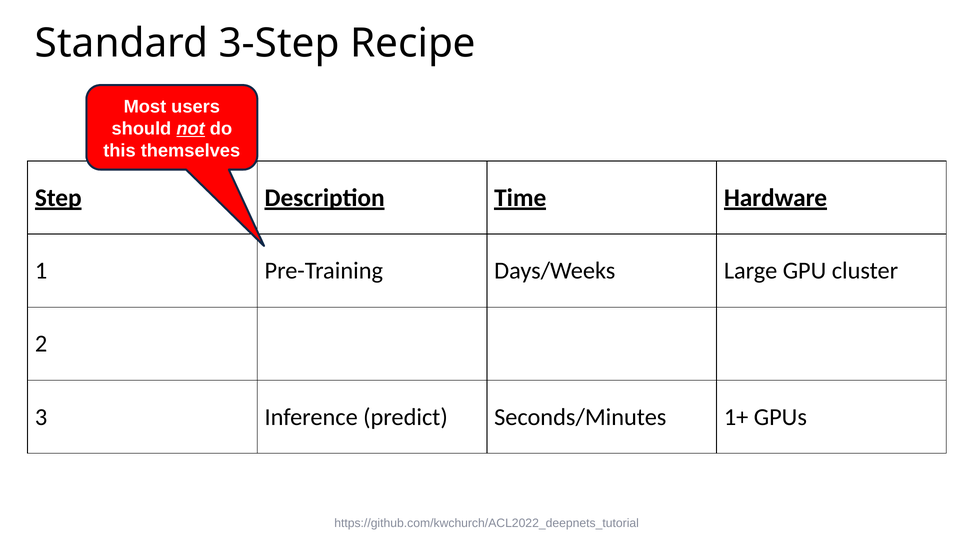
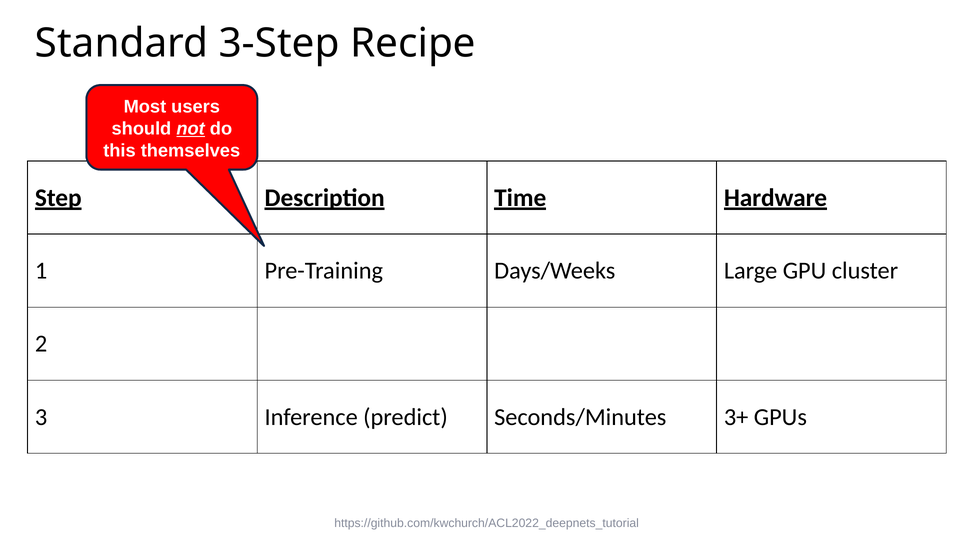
1+: 1+ -> 3+
